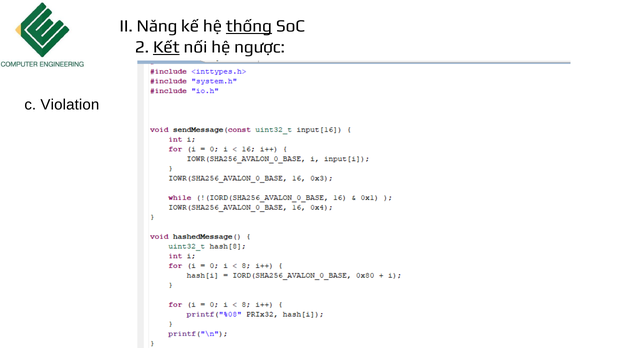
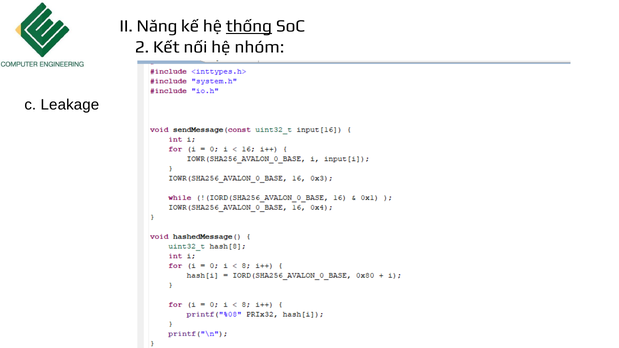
Kết underline: present -> none
ngược: ngược -> nhóm
Violation: Violation -> Leakage
